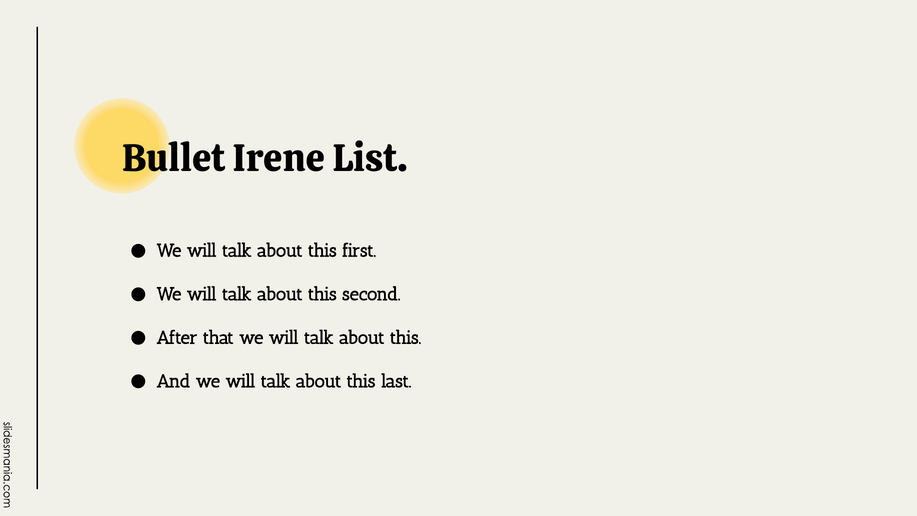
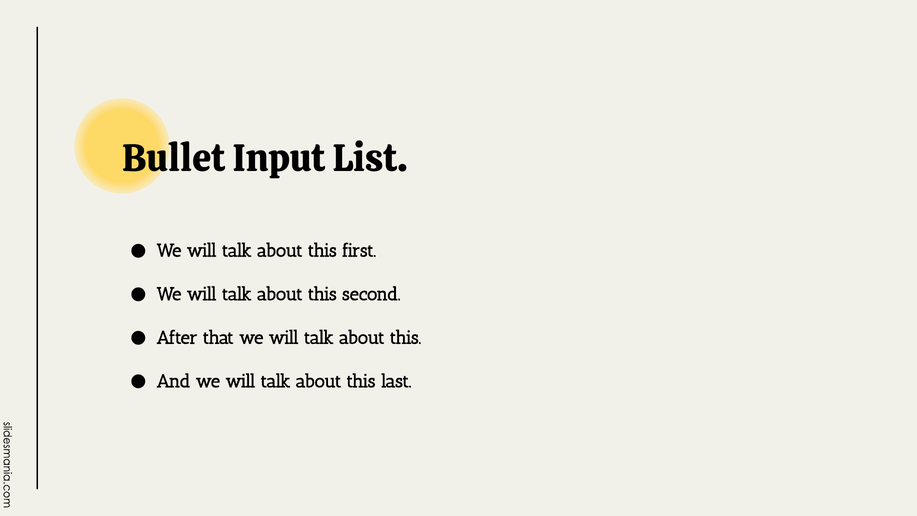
Irene: Irene -> Input
